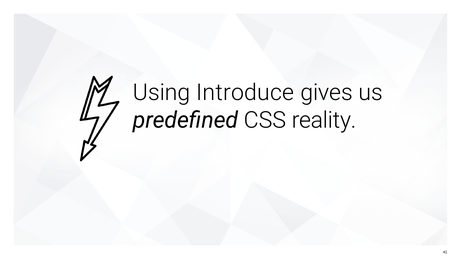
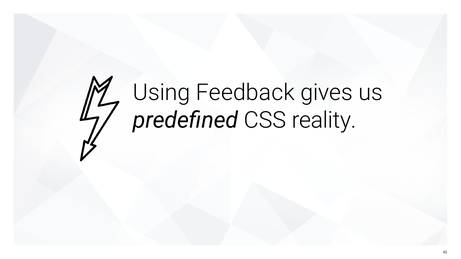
Introduce: Introduce -> Feedback
